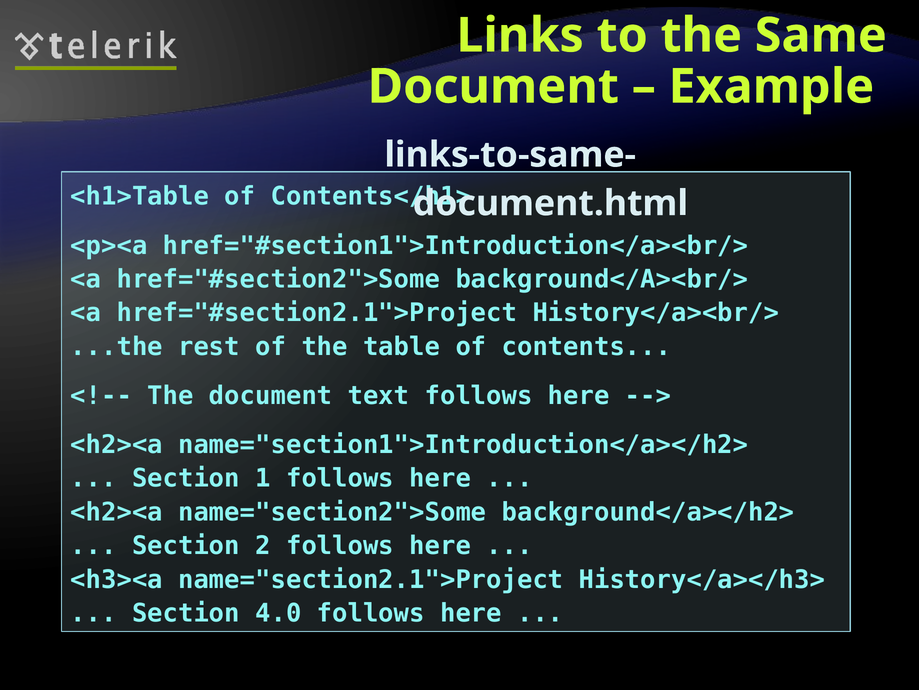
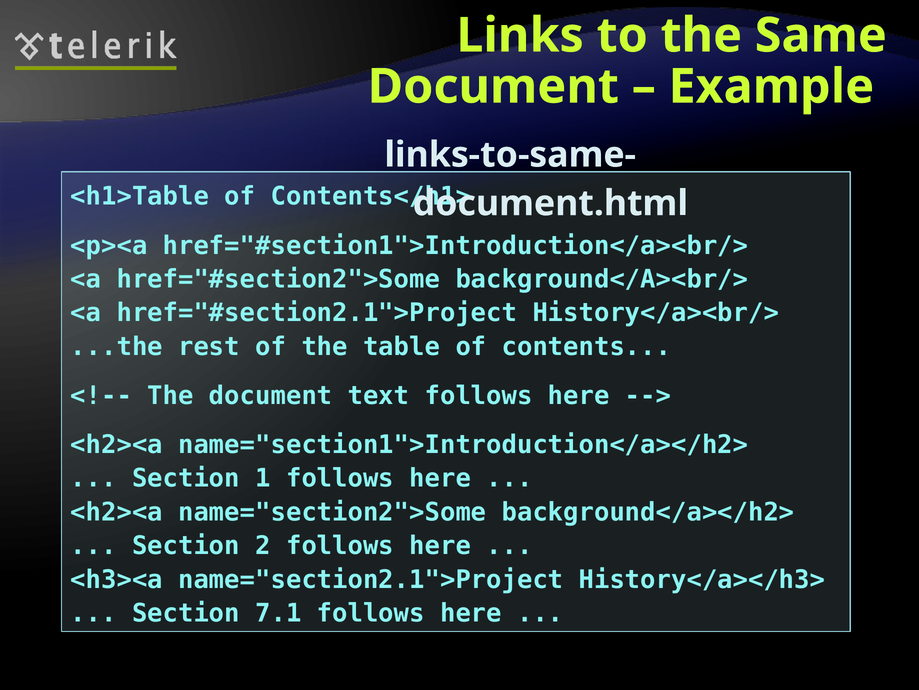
4.0: 4.0 -> 7.1
